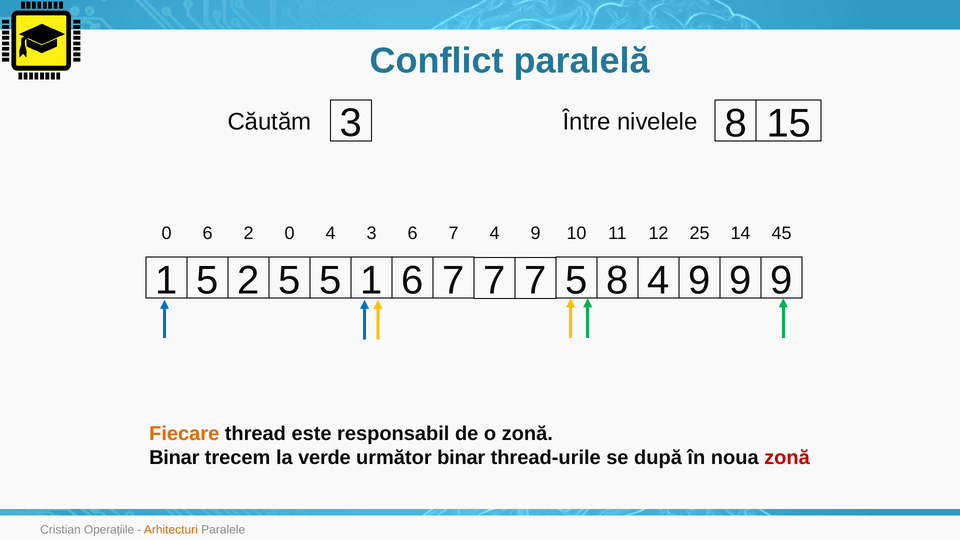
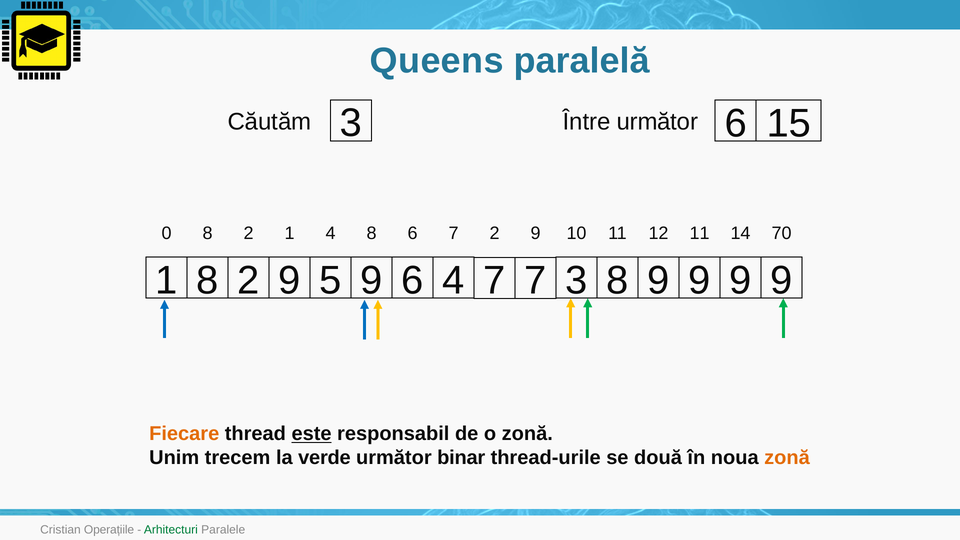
Conflict: Conflict -> Queens
3 8: 8 -> 6
Între nivelele: nivelele -> următor
0 6: 6 -> 8
2 0: 0 -> 1
4 3: 3 -> 8
7 4: 4 -> 2
12 25: 25 -> 11
45: 45 -> 70
1 5: 5 -> 8
5 at (290, 281): 5 -> 9
5 1: 1 -> 9
7 at (454, 281): 7 -> 4
7 5: 5 -> 3
8 4: 4 -> 9
este underline: none -> present
Binar at (174, 458): Binar -> Unim
după: după -> două
zonă at (787, 458) colour: red -> orange
Arhitecturi colour: orange -> green
